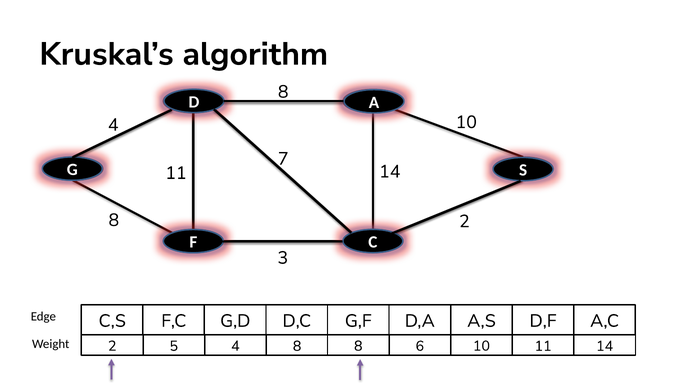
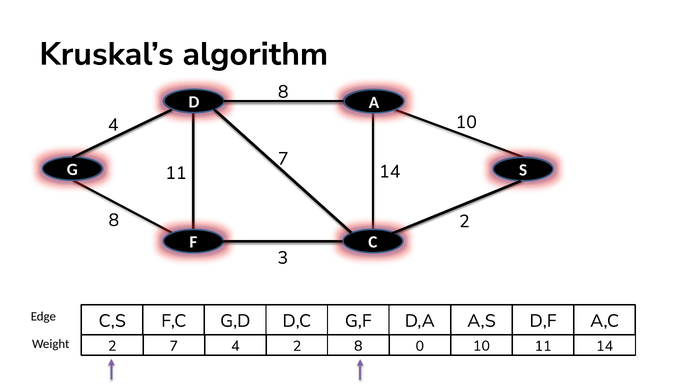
2 5: 5 -> 7
8 at (297, 346): 8 -> 2
6: 6 -> 0
